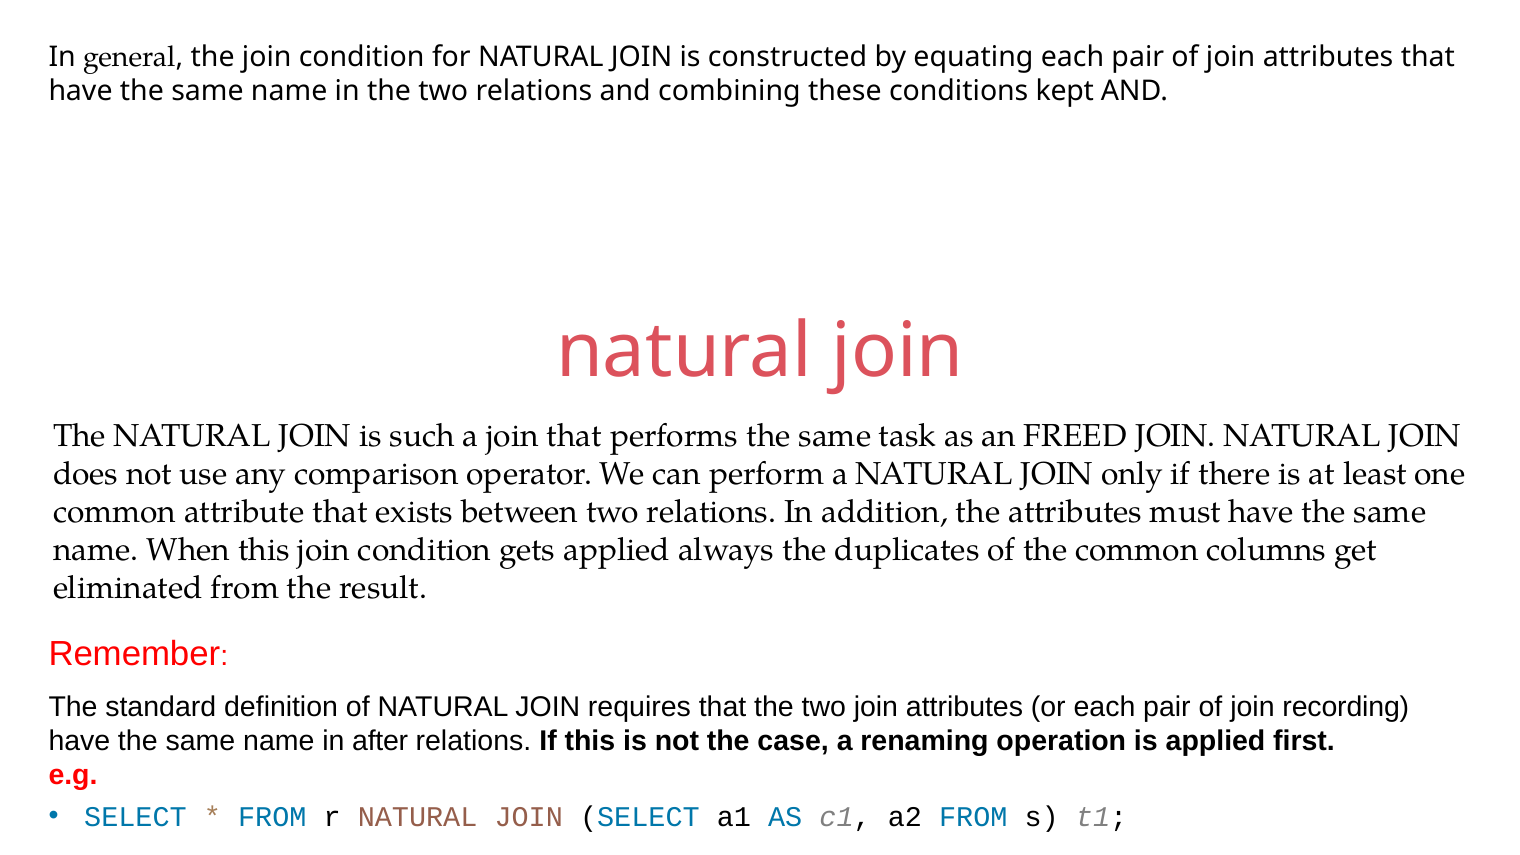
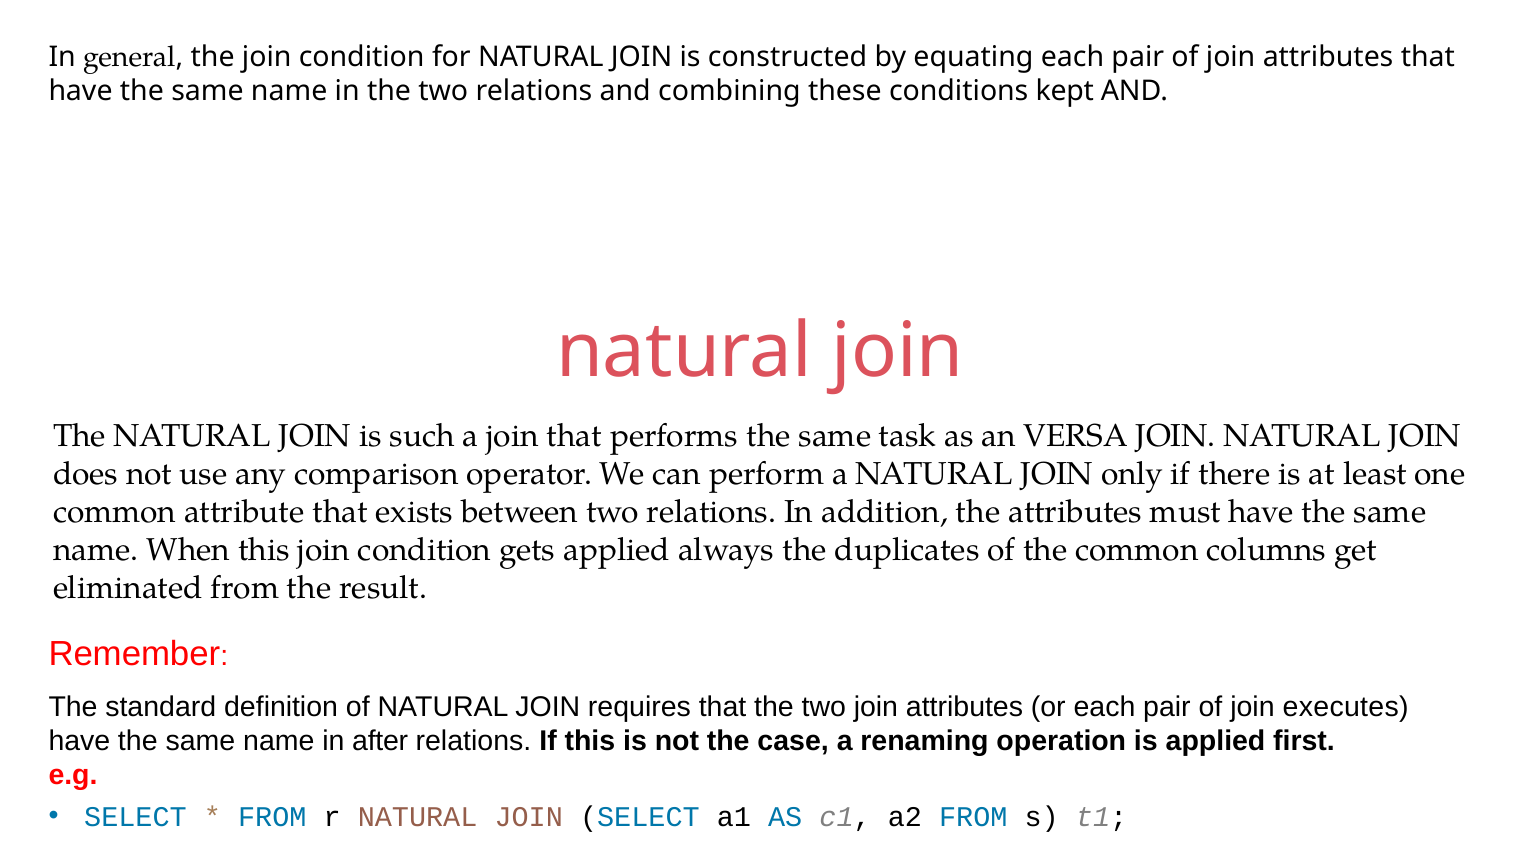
FREED: FREED -> VERSA
recording: recording -> executes
